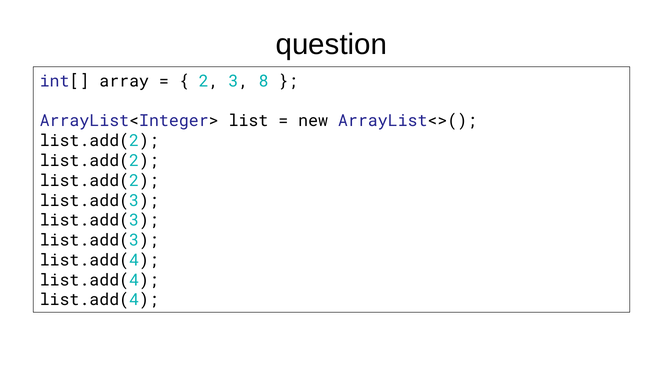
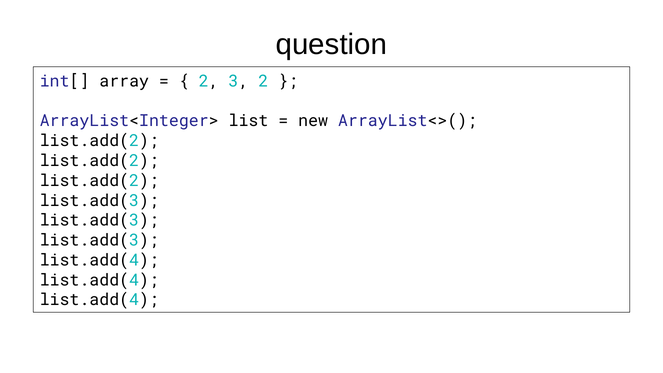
3 8: 8 -> 2
